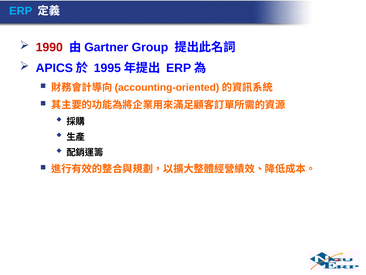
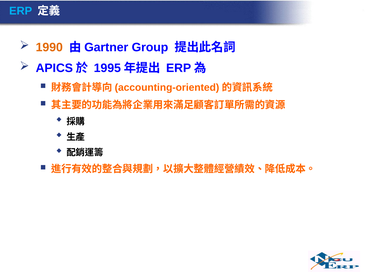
1990 colour: red -> orange
